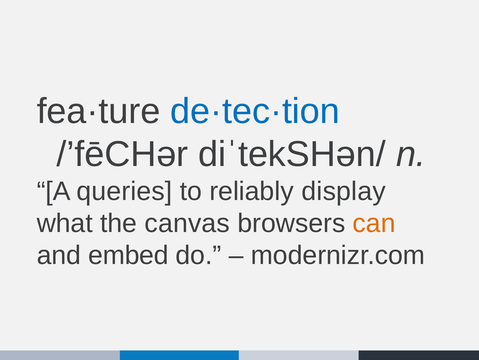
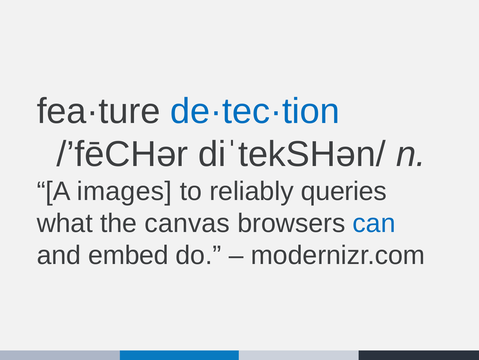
queries: queries -> images
display: display -> queries
can colour: orange -> blue
